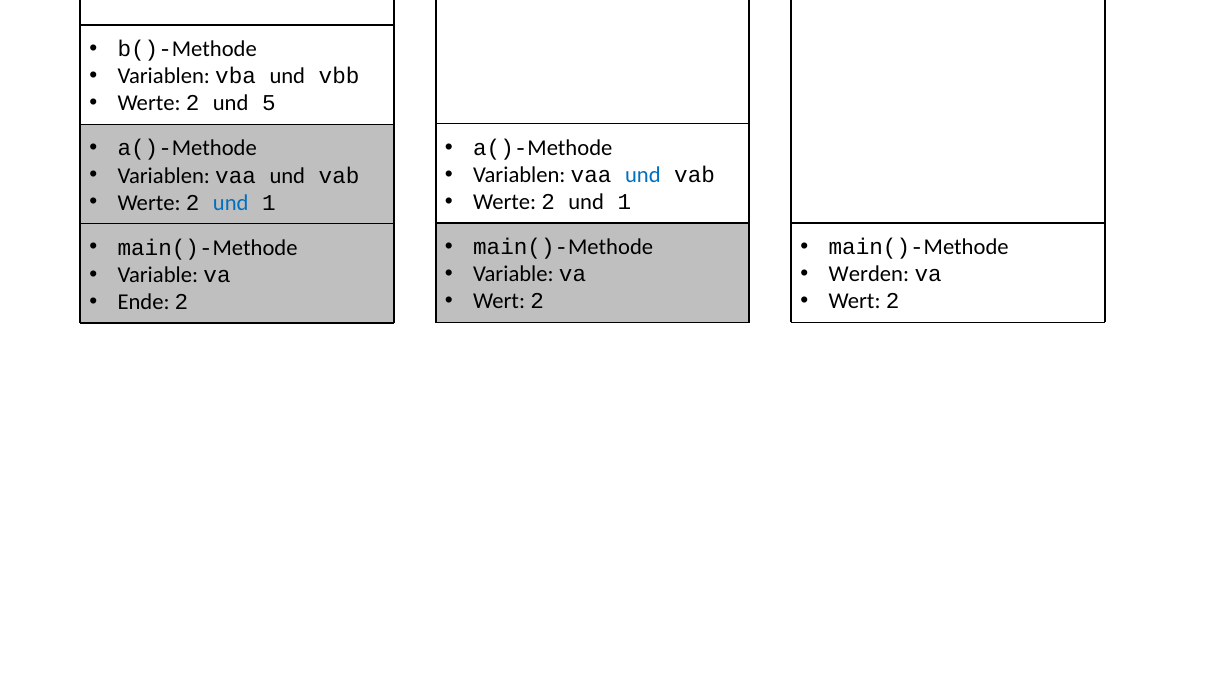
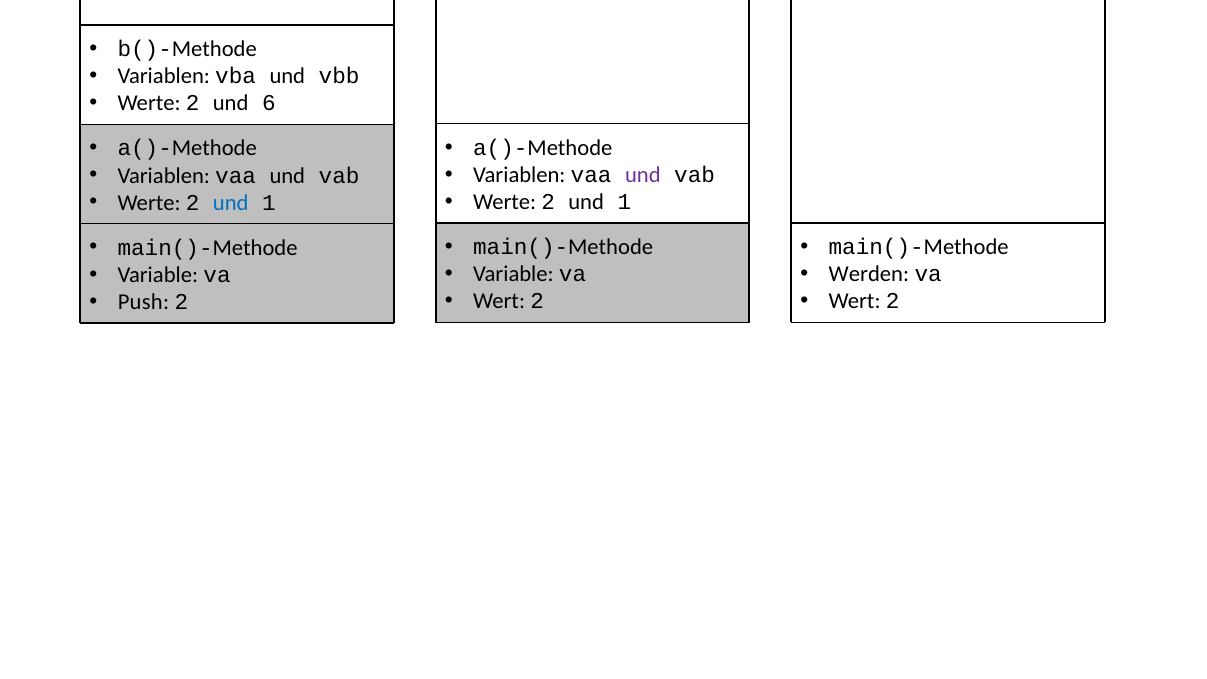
5: 5 -> 6
und at (643, 175) colour: blue -> purple
Ende: Ende -> Push
